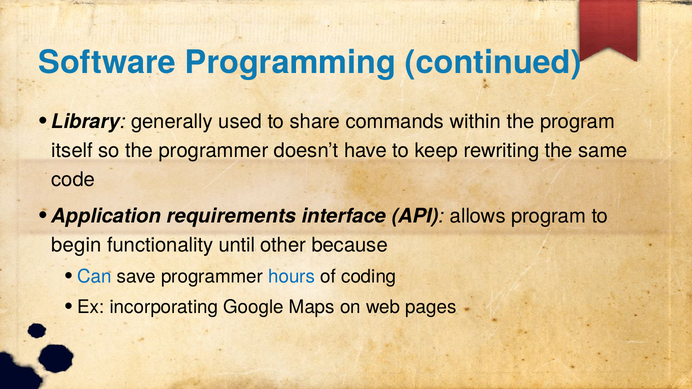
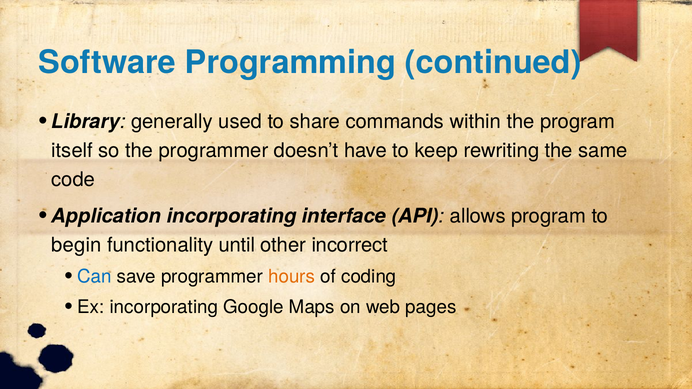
Application requirements: requirements -> incorporating
because: because -> incorrect
hours colour: blue -> orange
